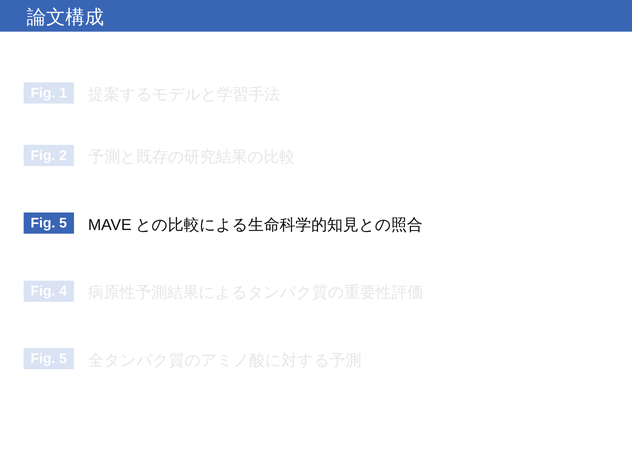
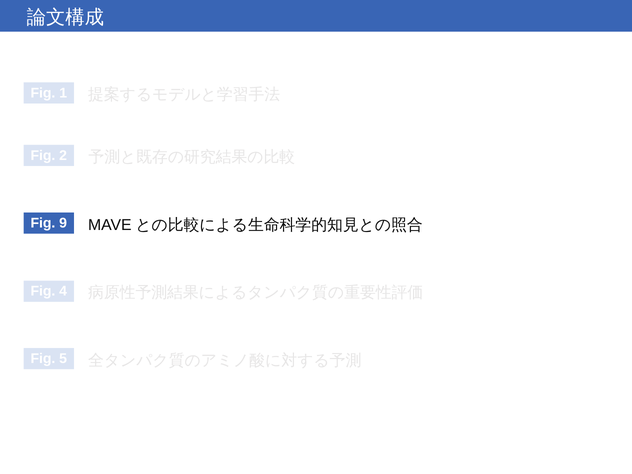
5 at (63, 223): 5 -> 9
